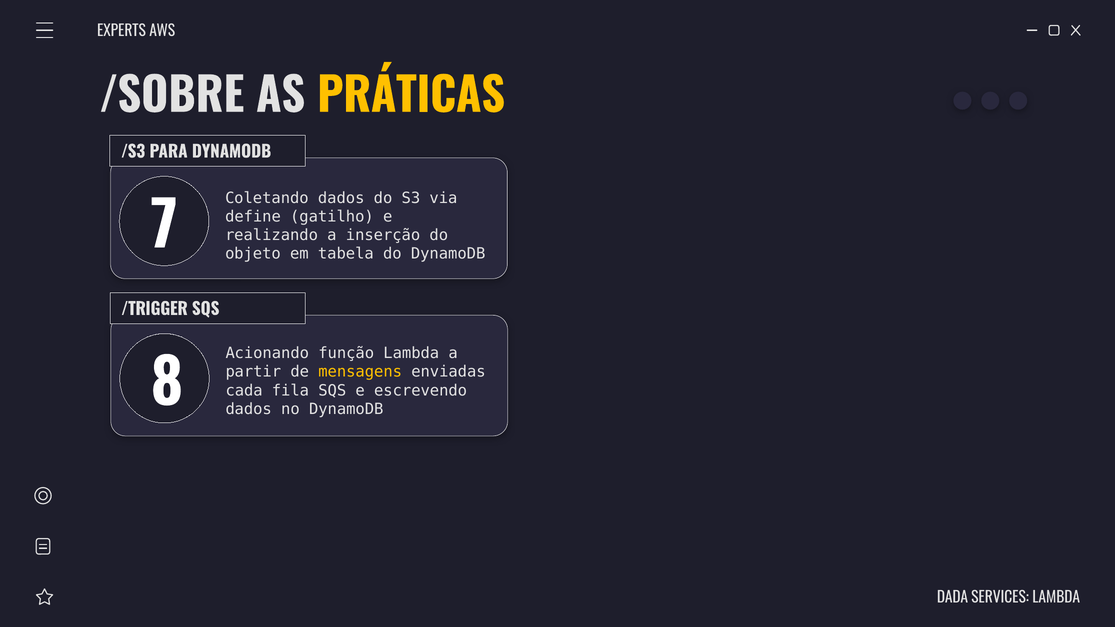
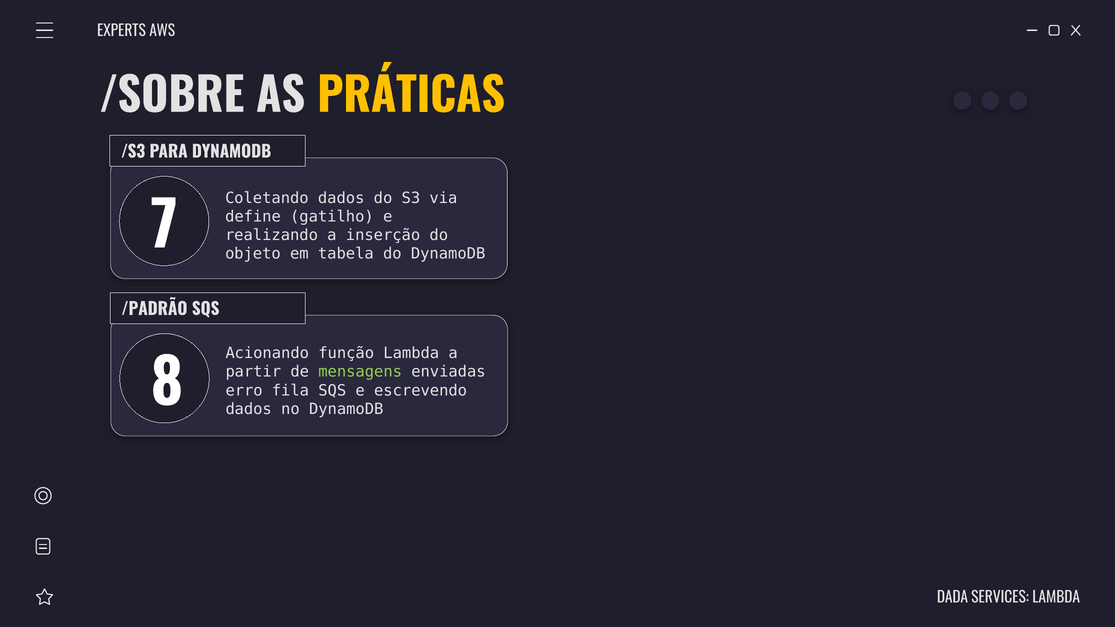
/TRIGGER: /TRIGGER -> /PADRÃO
mensagens colour: yellow -> light green
cada: cada -> erro
